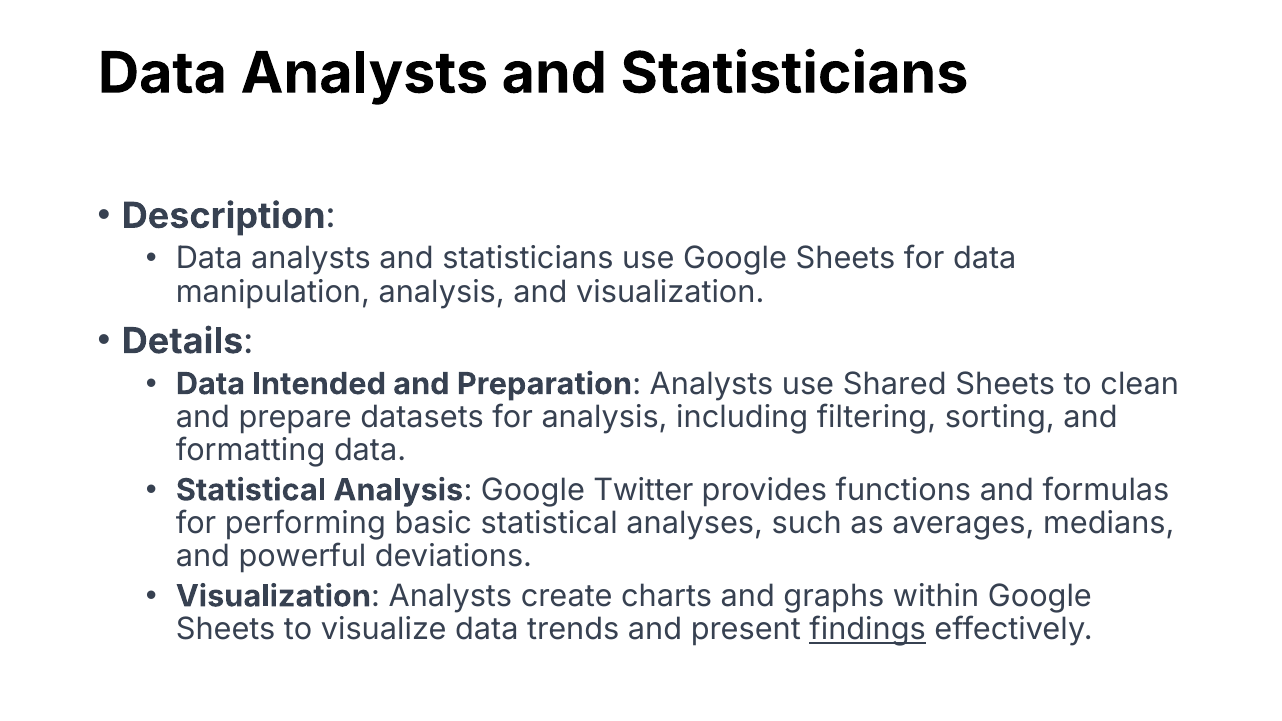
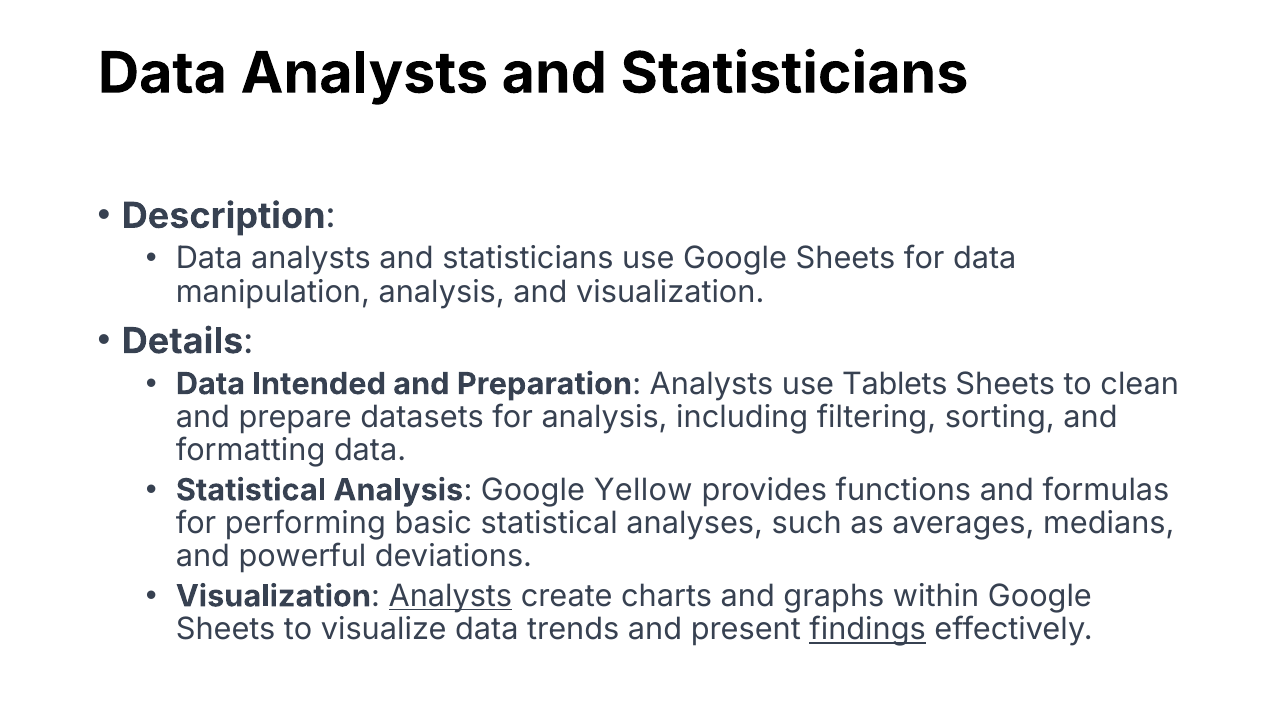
Shared: Shared -> Tablets
Twitter: Twitter -> Yellow
Analysts at (450, 596) underline: none -> present
